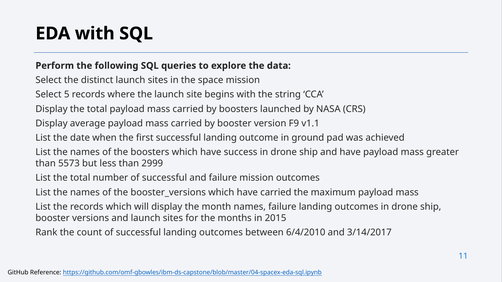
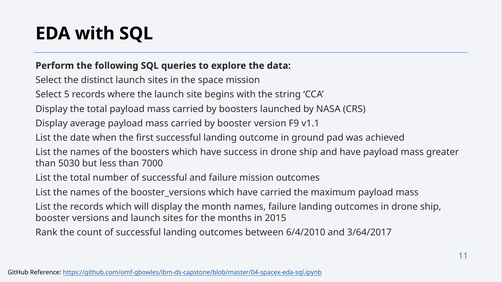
5573: 5573 -> 5030
2999: 2999 -> 7000
3/14/2017: 3/14/2017 -> 3/64/2017
